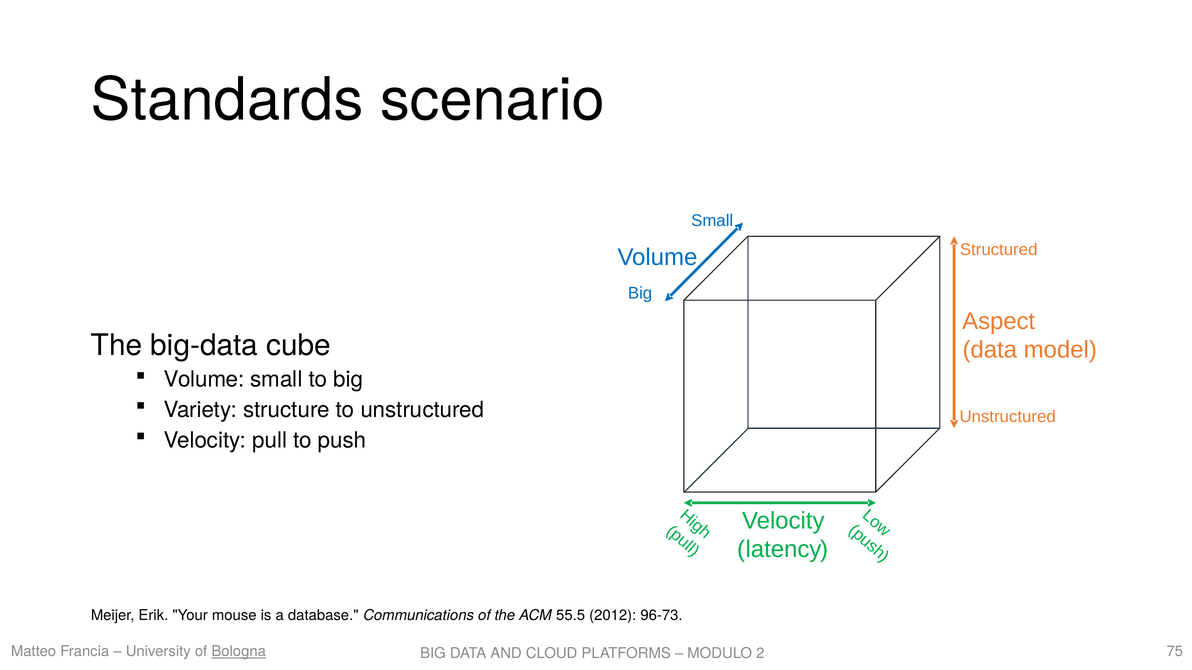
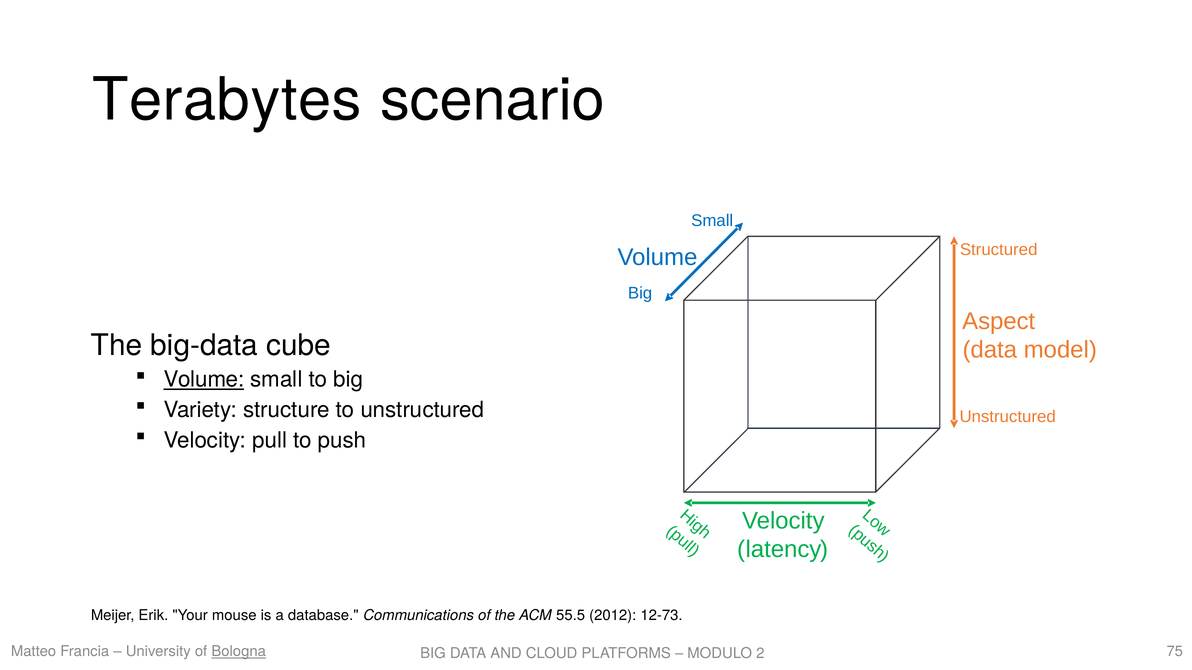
Standards: Standards -> Terabytes
Volume at (204, 380) underline: none -> present
96-73: 96-73 -> 12-73
